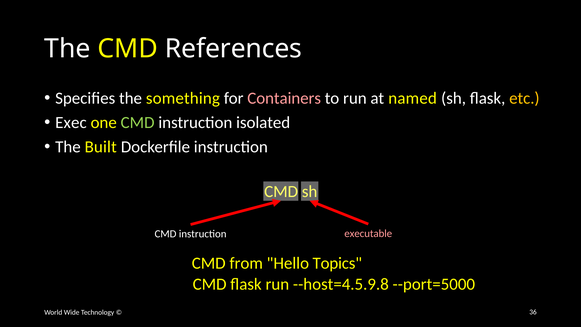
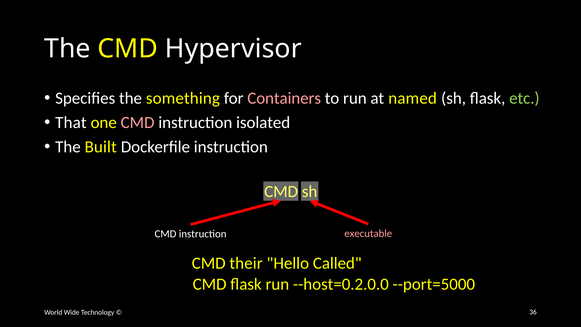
References: References -> Hypervisor
etc colour: yellow -> light green
Exec: Exec -> That
CMD at (138, 123) colour: light green -> pink
from: from -> their
Topics: Topics -> Called
--host=4.5.9.8: --host=4.5.9.8 -> --host=0.2.0.0
